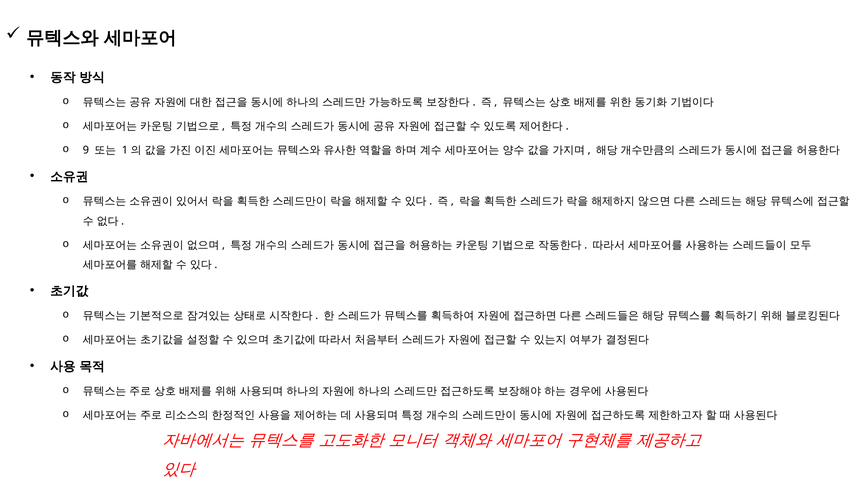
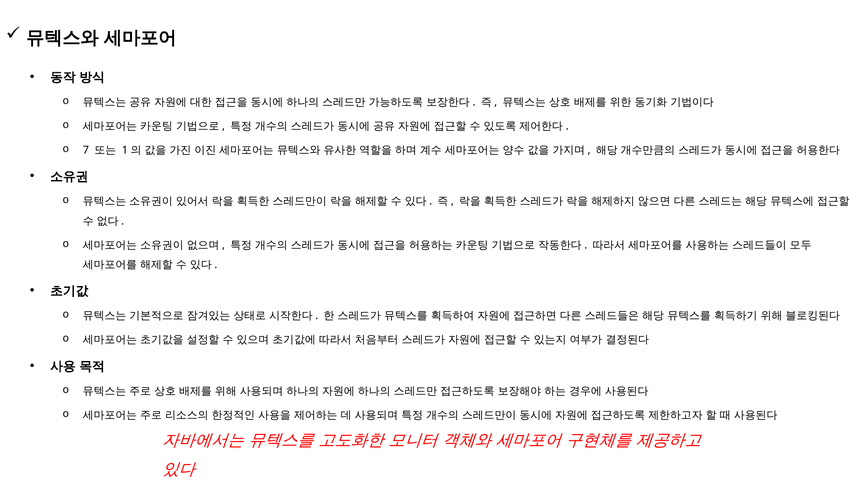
9: 9 -> 7
